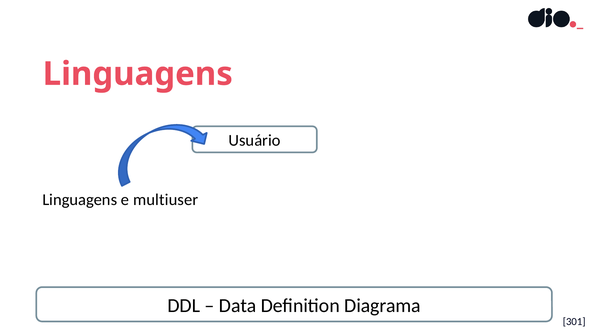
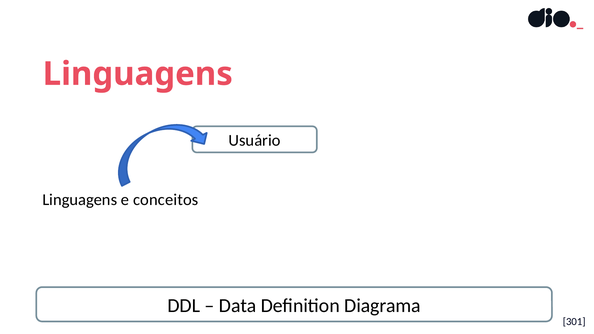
multiuser: multiuser -> conceitos
